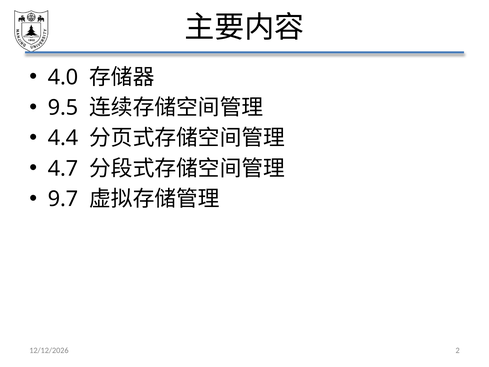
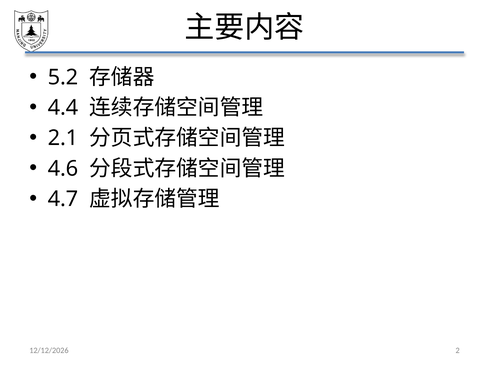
4.0: 4.0 -> 5.2
9.5: 9.5 -> 4.4
4.4: 4.4 -> 2.1
4.7: 4.7 -> 4.6
9.7: 9.7 -> 4.7
